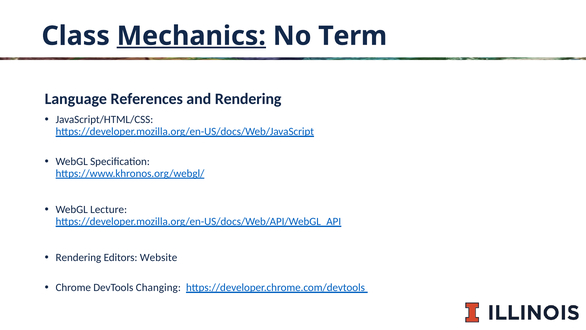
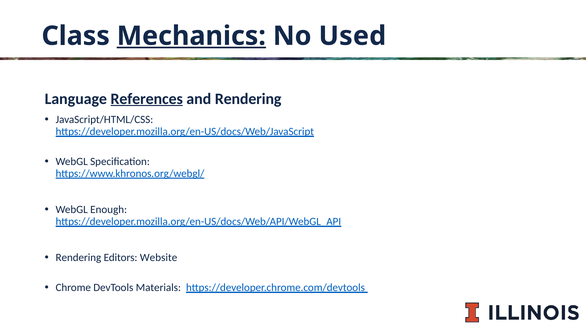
Term: Term -> Used
References underline: none -> present
Lecture: Lecture -> Enough
Changing: Changing -> Materials
